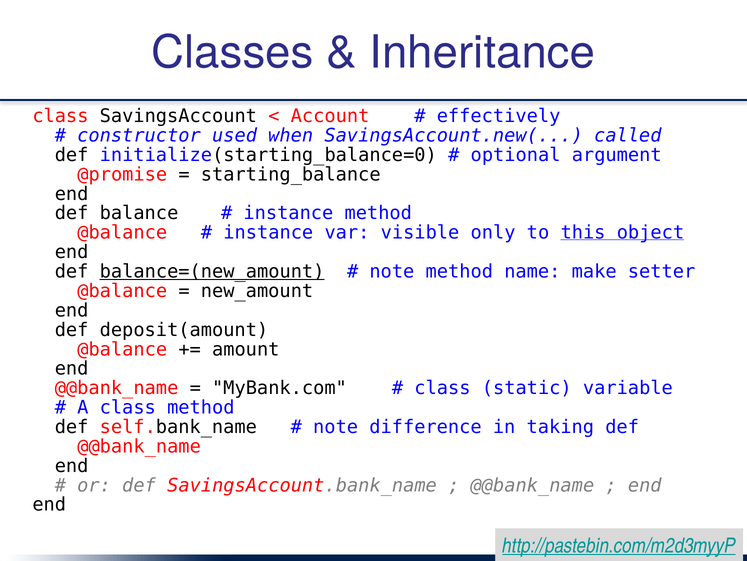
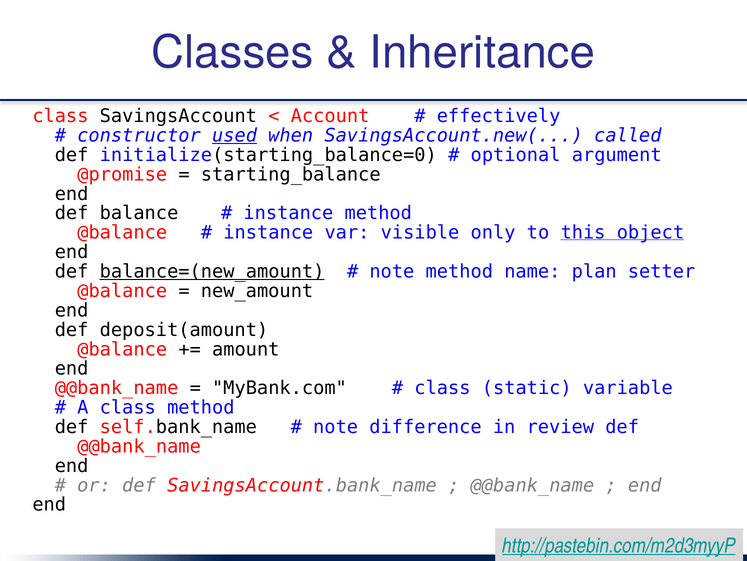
used underline: none -> present
make: make -> plan
taking: taking -> review
